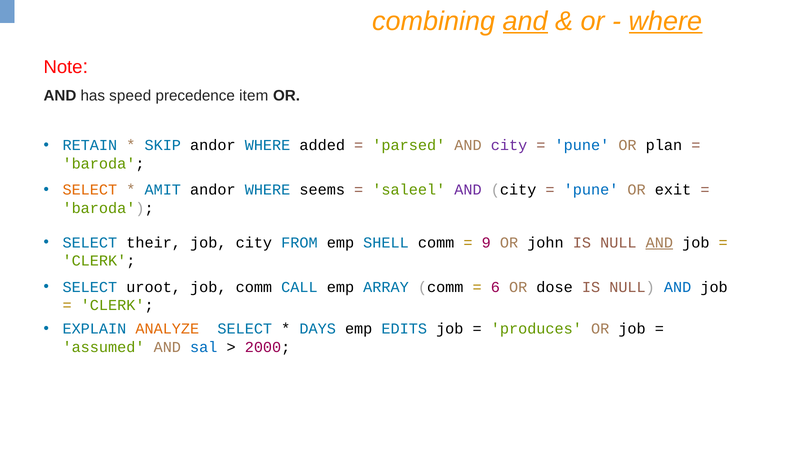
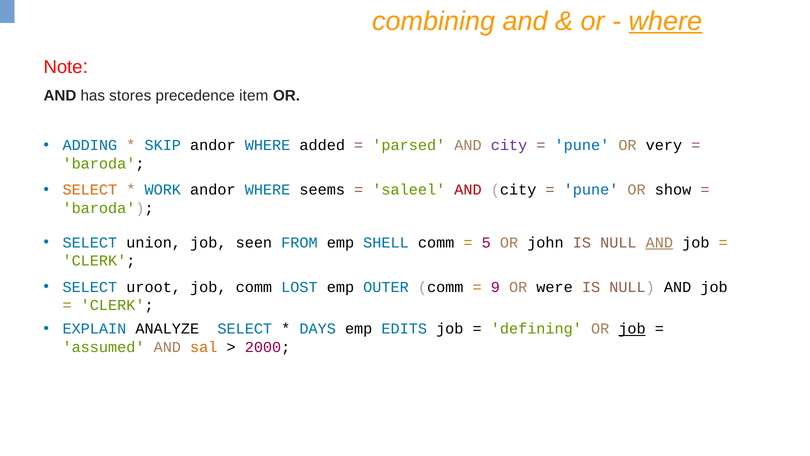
and at (525, 21) underline: present -> none
speed: speed -> stores
RETAIN: RETAIN -> ADDING
plan: plan -> very
AMIT: AMIT -> WORK
AND at (468, 190) colour: purple -> red
exit: exit -> show
their: their -> union
job city: city -> seen
9: 9 -> 5
CALL: CALL -> LOST
ARRAY: ARRAY -> OUTER
6: 6 -> 9
dose: dose -> were
AND at (678, 287) colour: blue -> black
ANALYZE colour: orange -> black
produces: produces -> defining
job at (632, 329) underline: none -> present
sal colour: blue -> orange
